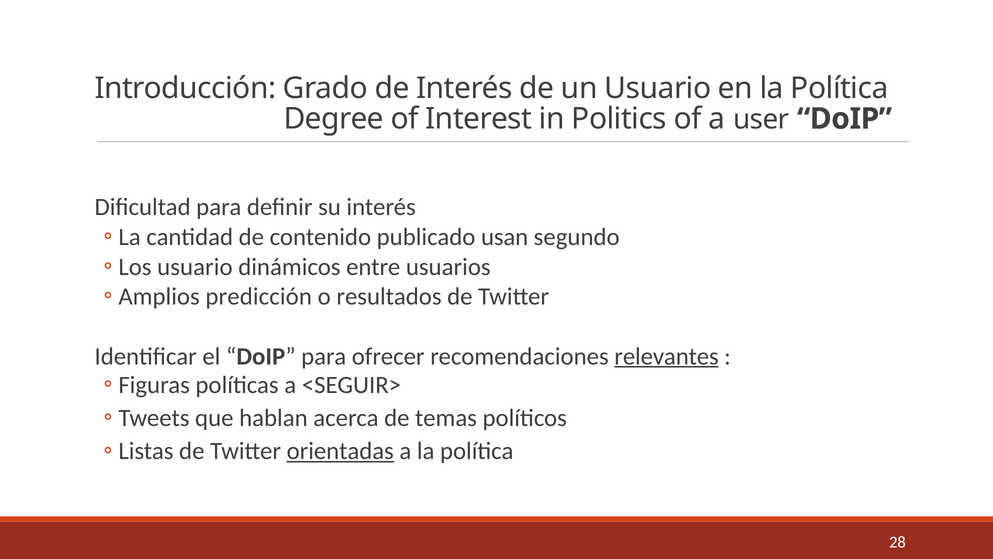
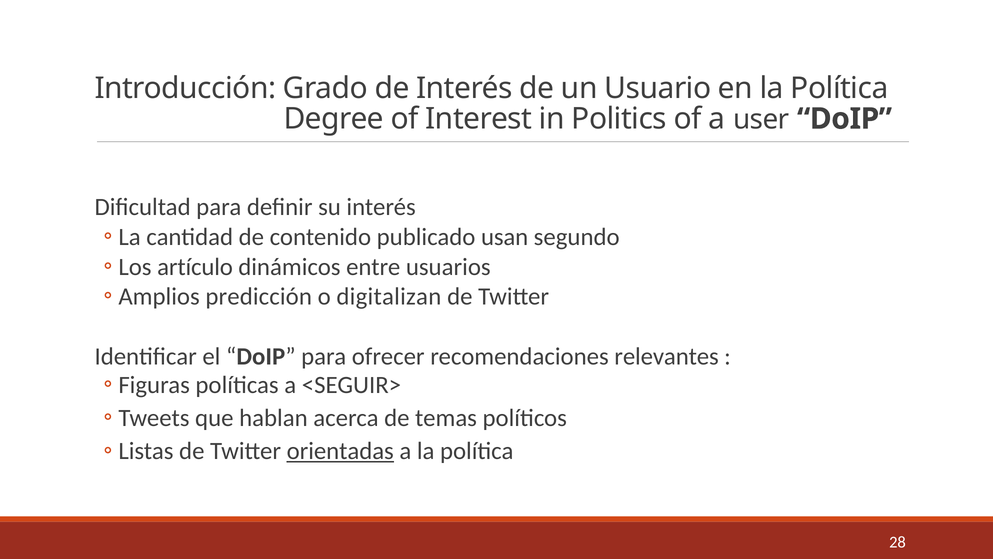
usuario at (195, 267): usuario -> artículo
resultados: resultados -> digitalizan
relevantes underline: present -> none
